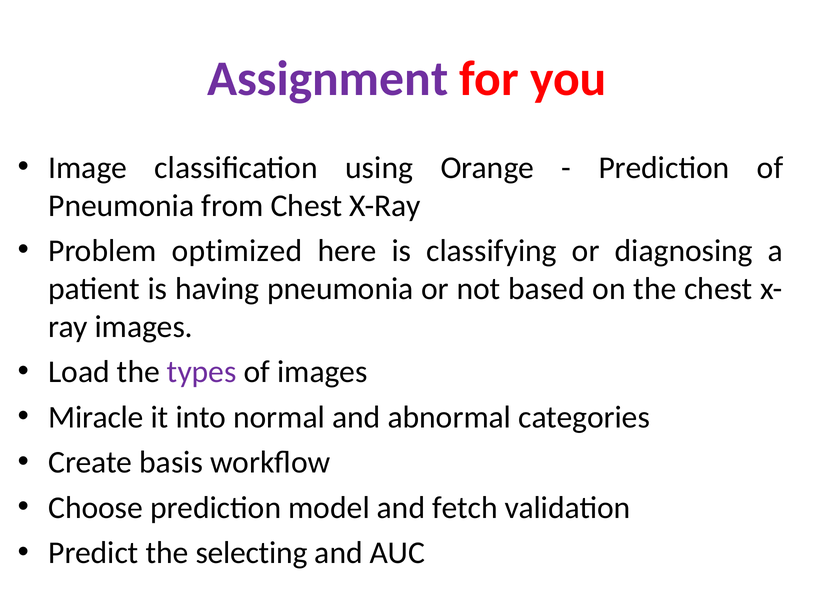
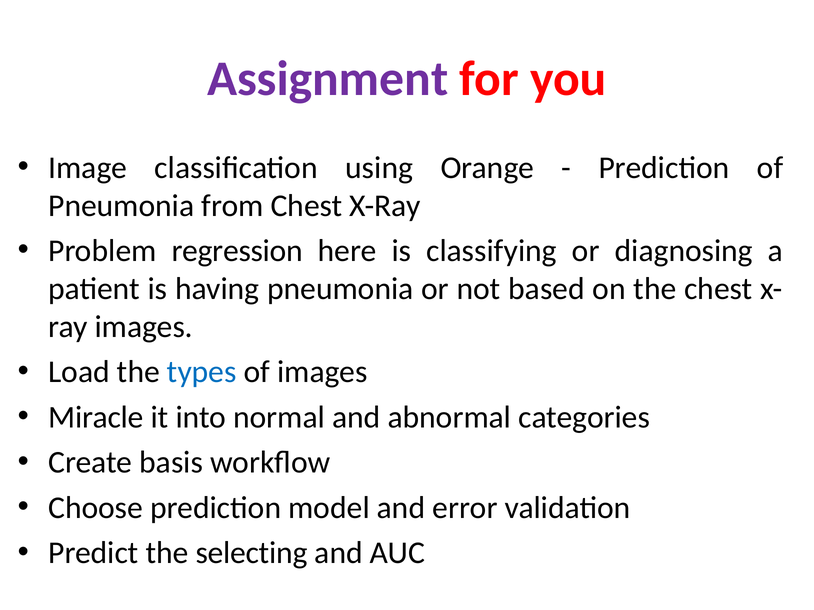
optimized: optimized -> regression
types colour: purple -> blue
fetch: fetch -> error
